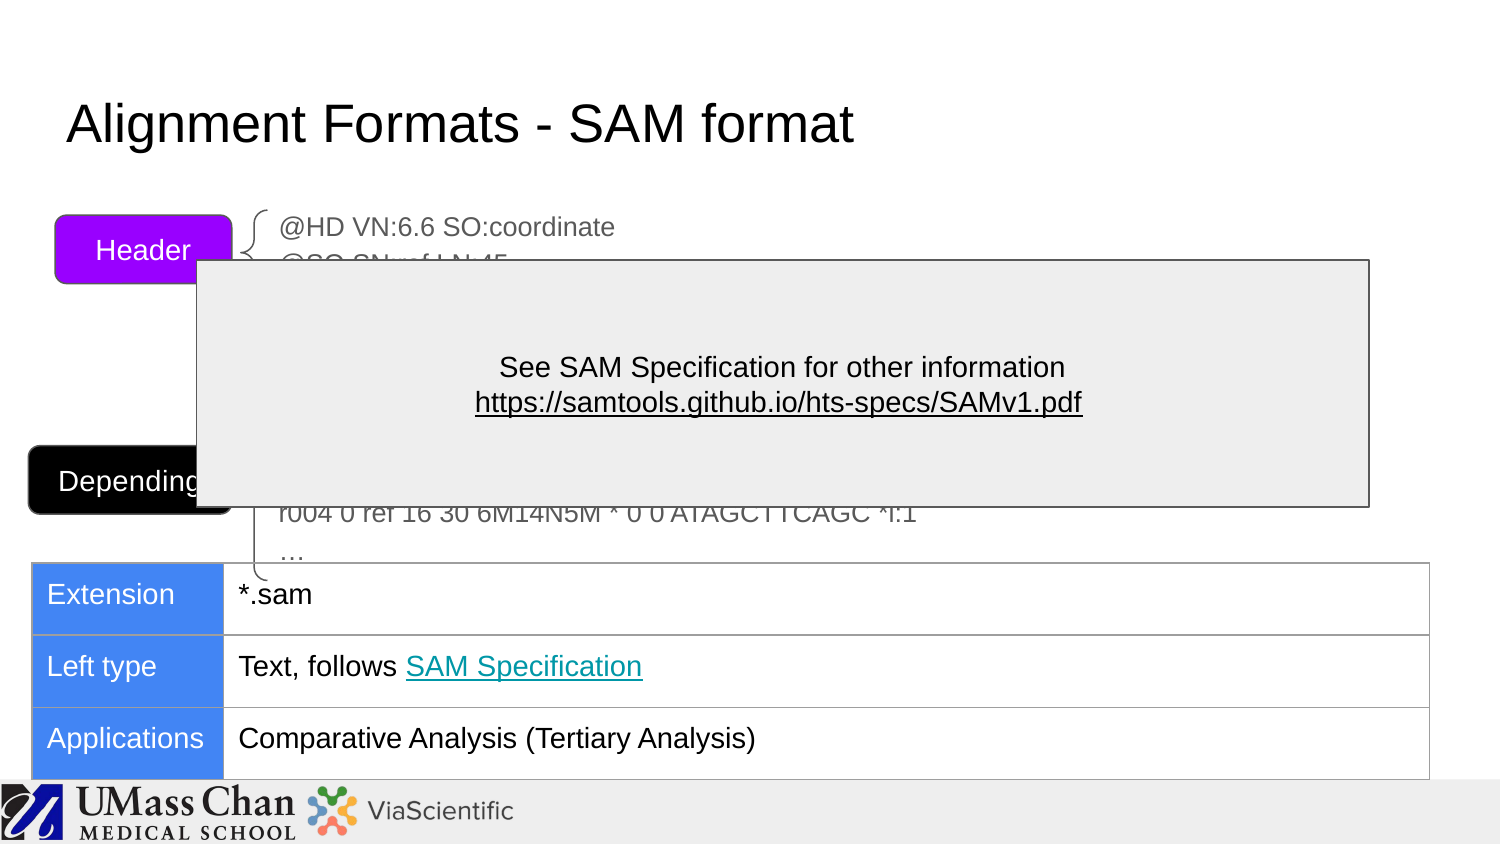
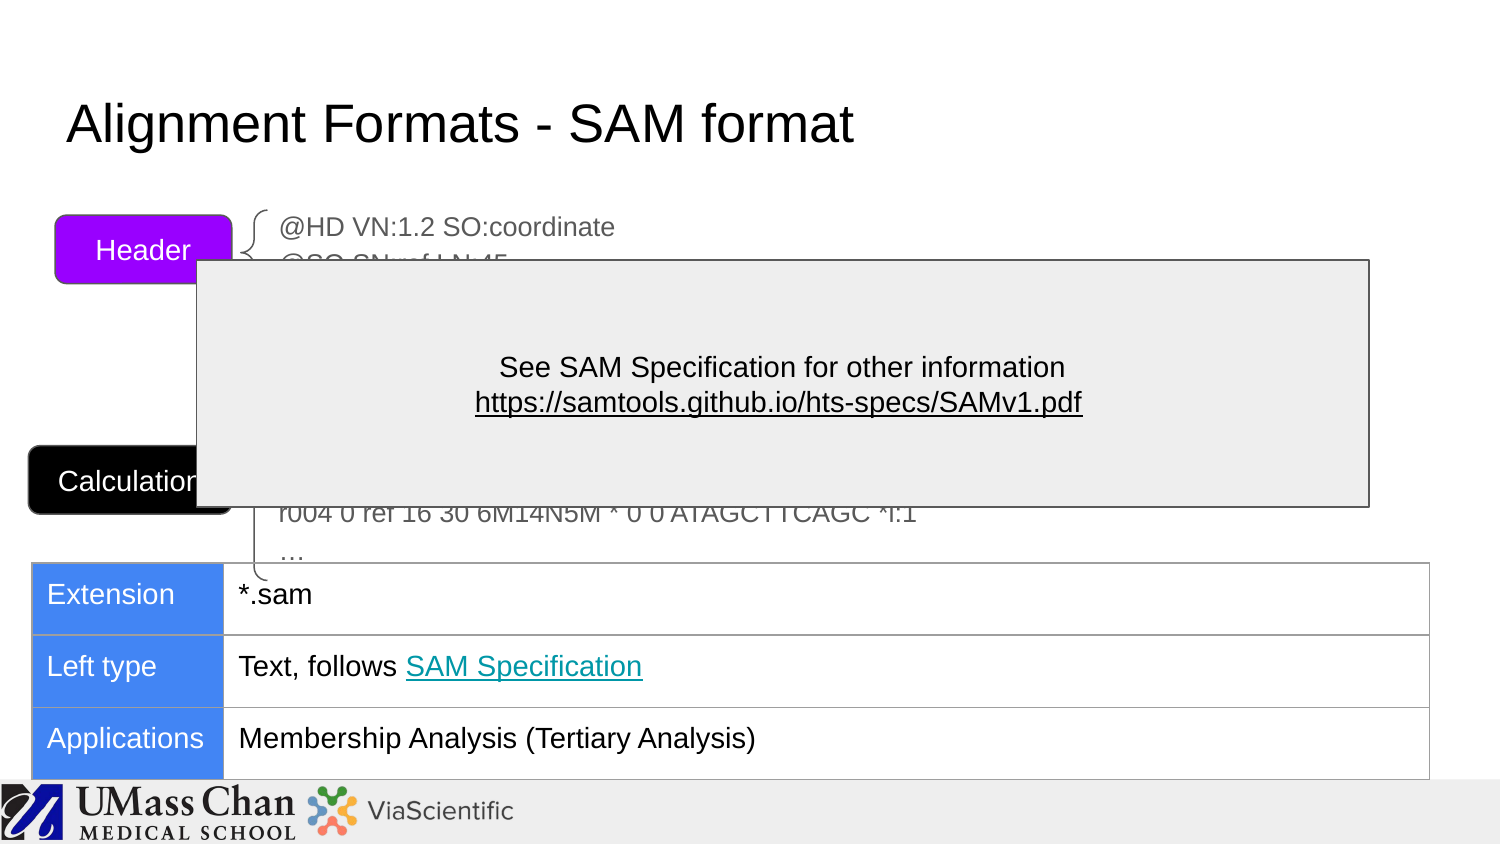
VN:6.6: VN:6.6 -> VN:1.2
Depending: Depending -> Calculation
Comparative: Comparative -> Membership
